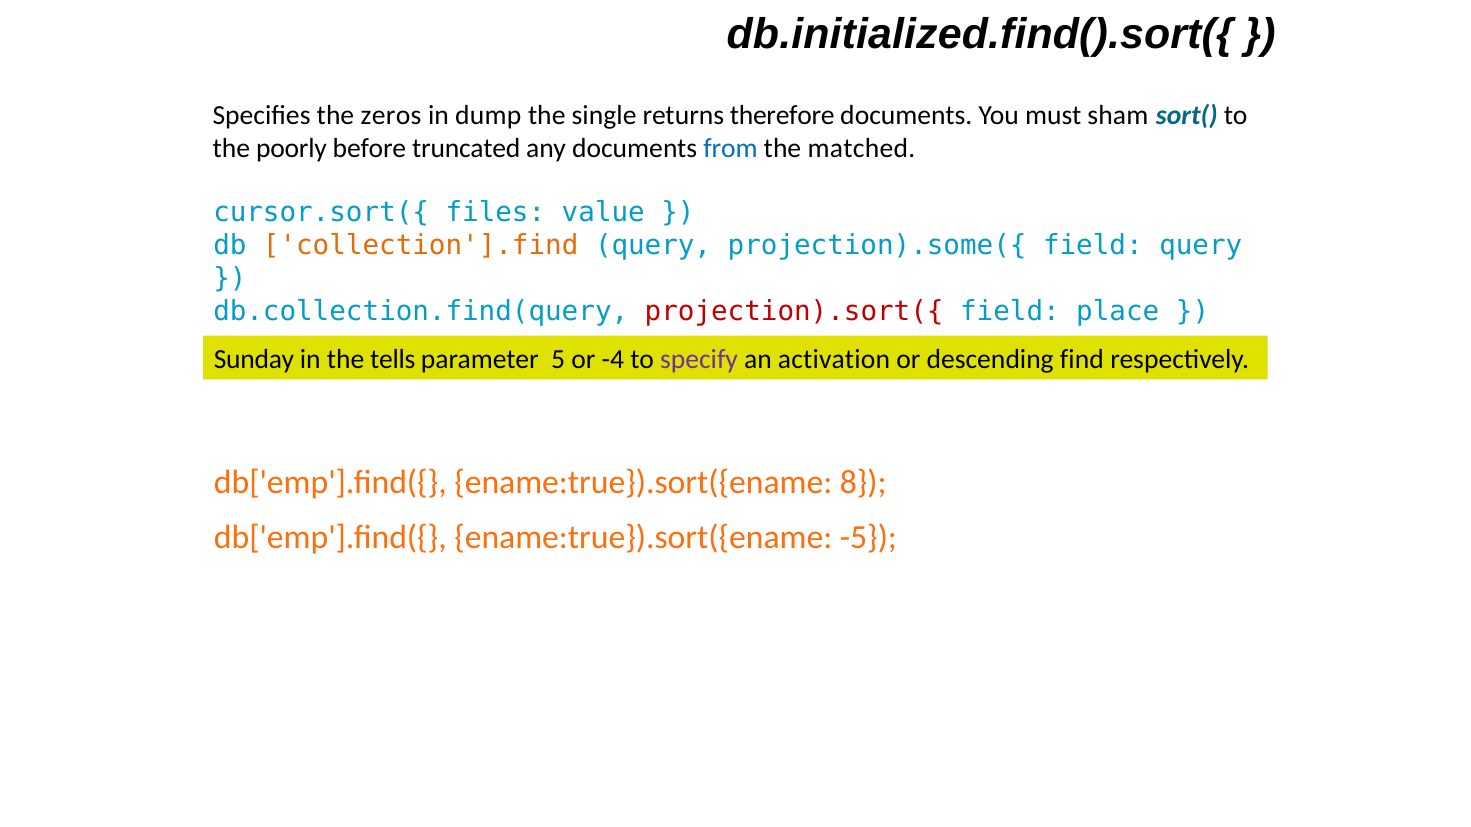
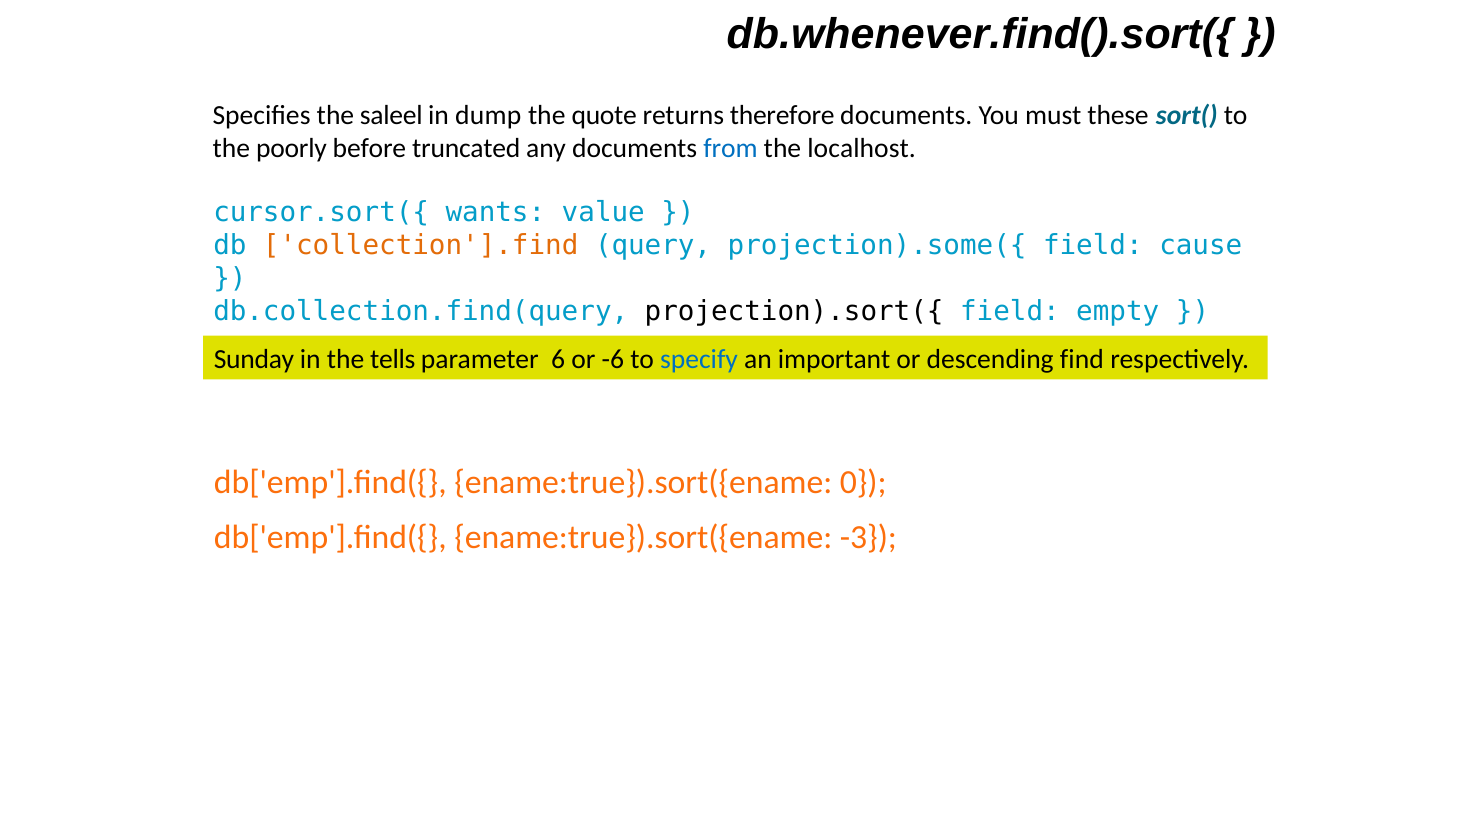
db.initialized.find().sort({: db.initialized.find().sort({ -> db.whenever.find().sort({
zeros: zeros -> saleel
single: single -> quote
sham: sham -> these
matched: matched -> localhost
files: files -> wants
field query: query -> cause
projection).sort({ colour: red -> black
place: place -> empty
5: 5 -> 6
-4: -4 -> -6
specify colour: purple -> blue
activation: activation -> important
8: 8 -> 0
-5: -5 -> -3
